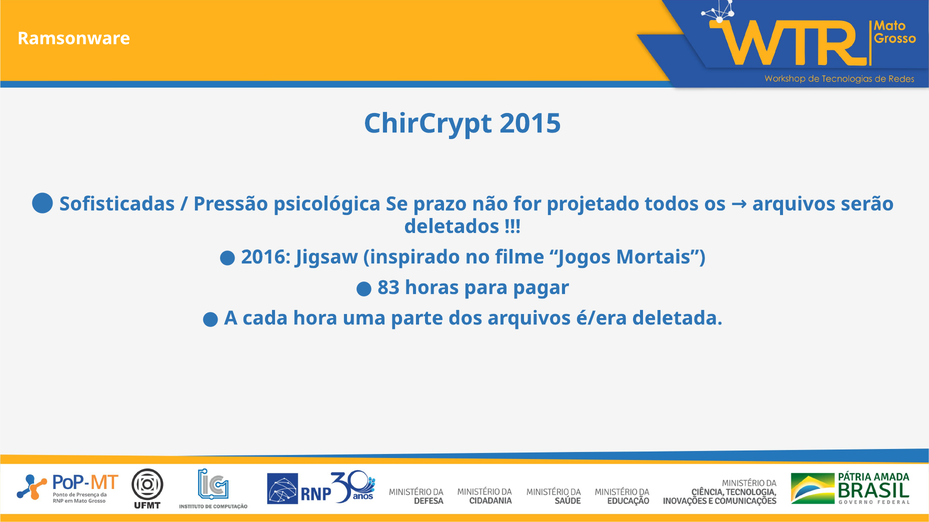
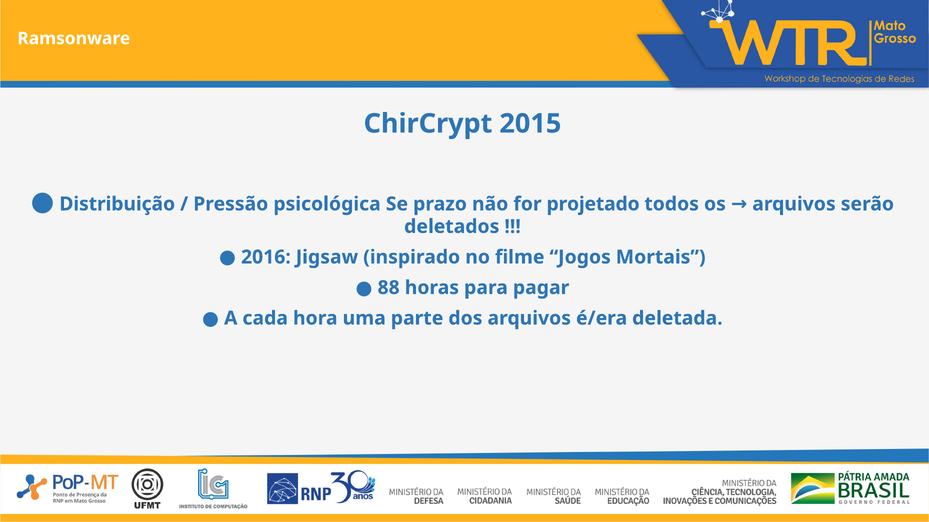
Sofisticadas: Sofisticadas -> Distribuição
83: 83 -> 88
